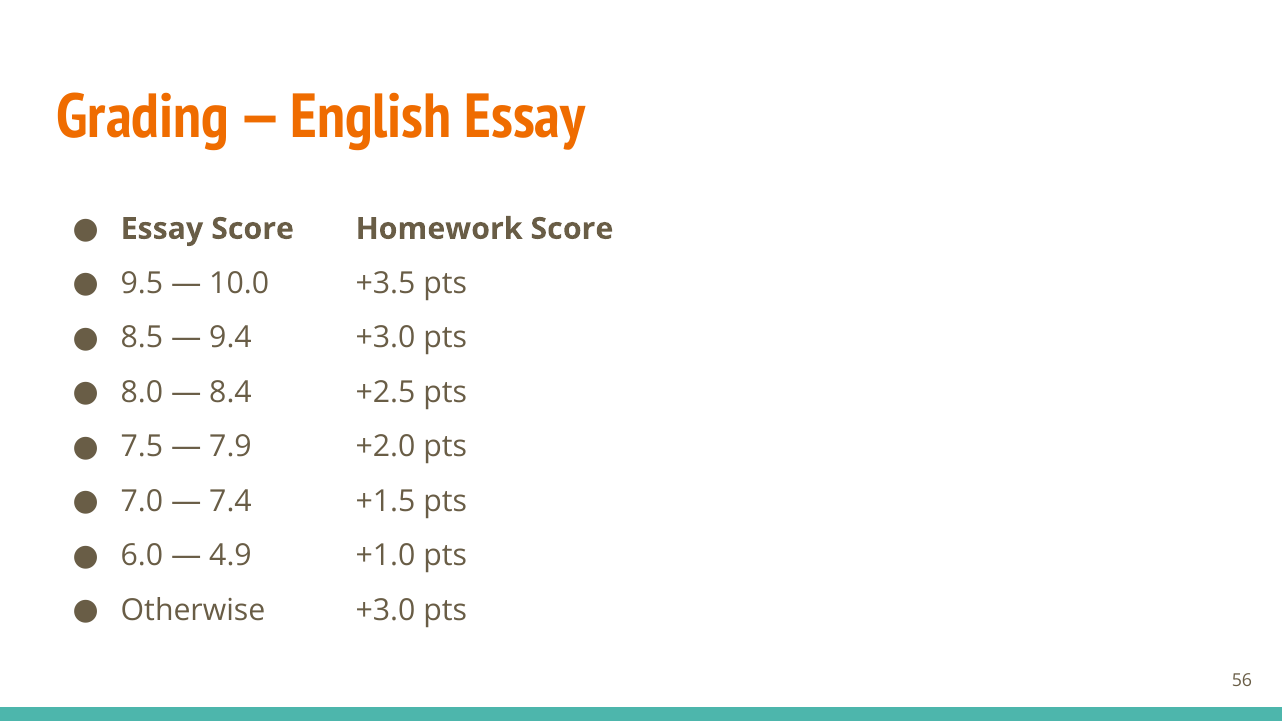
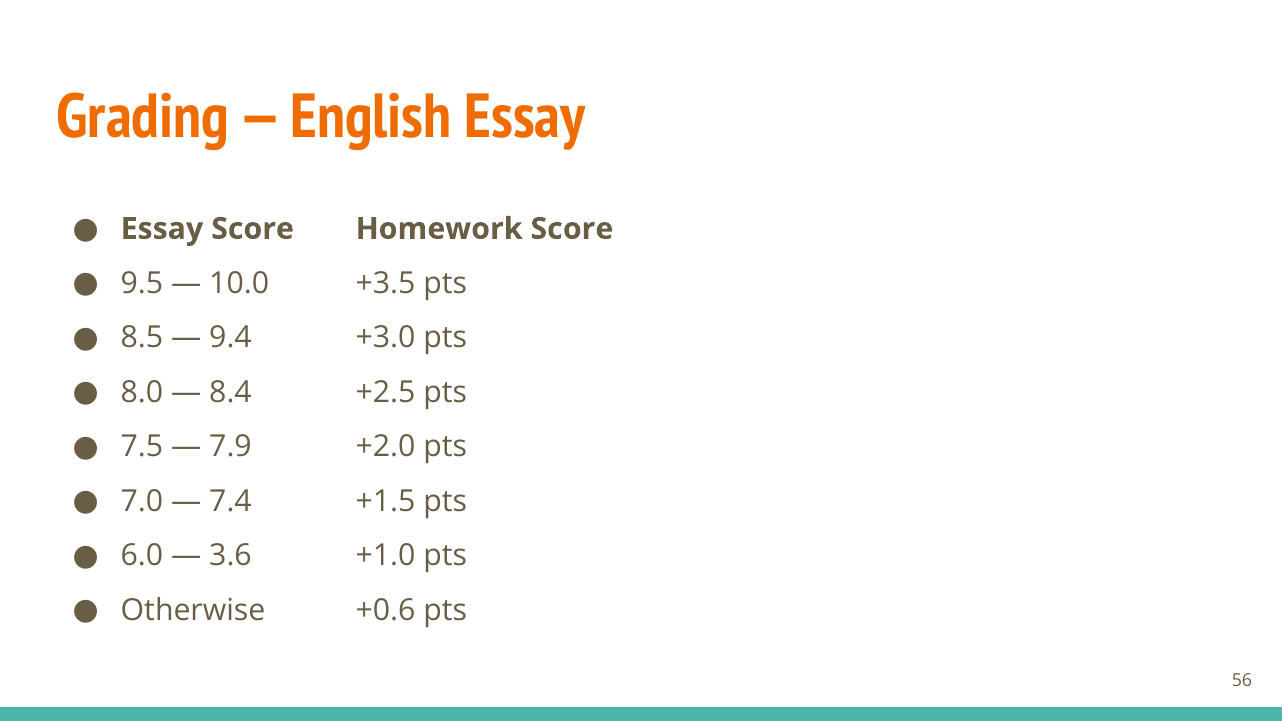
4.9: 4.9 -> 3.6
Otherwise +3.0: +3.0 -> +0.6
